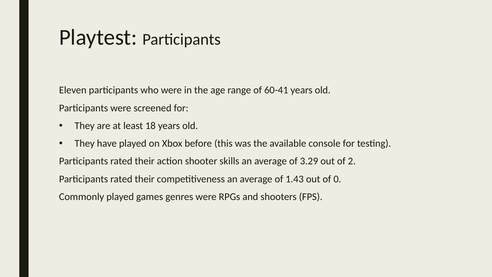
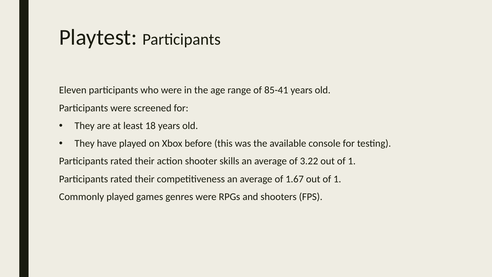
60-41: 60-41 -> 85-41
3.29: 3.29 -> 3.22
2 at (352, 161): 2 -> 1
1.43: 1.43 -> 1.67
0 at (337, 179): 0 -> 1
